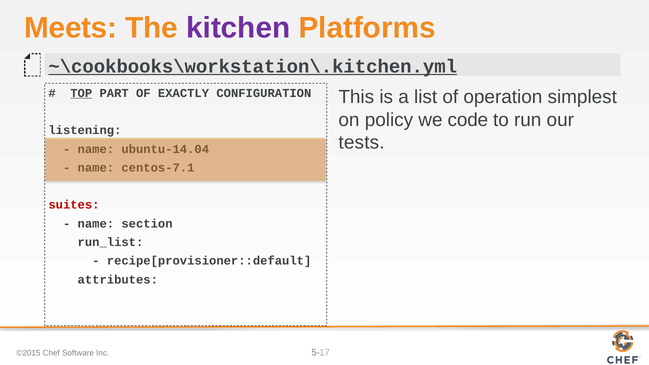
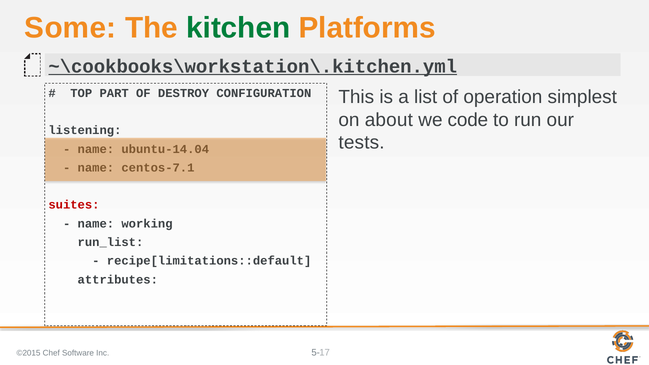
Meets: Meets -> Some
kitchen colour: purple -> green
TOP underline: present -> none
EXACTLY: EXACTLY -> DESTROY
policy: policy -> about
section: section -> working
recipe[provisioner::default: recipe[provisioner::default -> recipe[limitations::default
